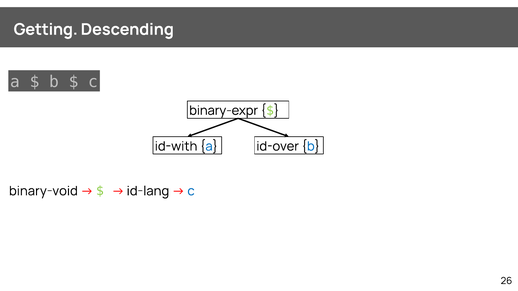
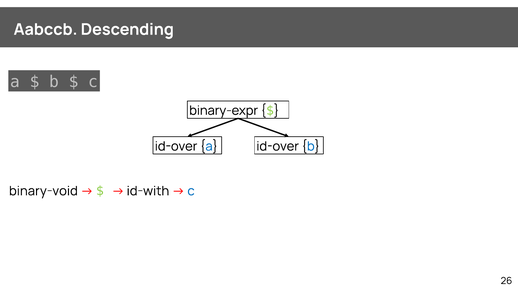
Getting: Getting -> Aabccb
id-with at (176, 146): id-with -> id-over
id-lang: id-lang -> id-with
